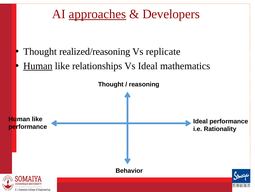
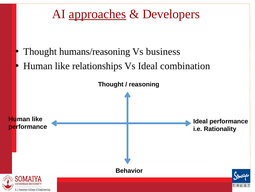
realized/reasoning: realized/reasoning -> humans/reasoning
replicate: replicate -> business
Human at (38, 66) underline: present -> none
mathematics: mathematics -> combination
